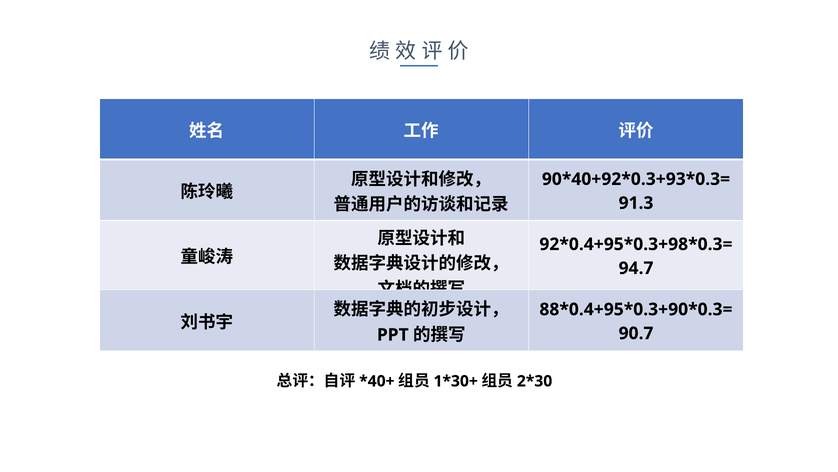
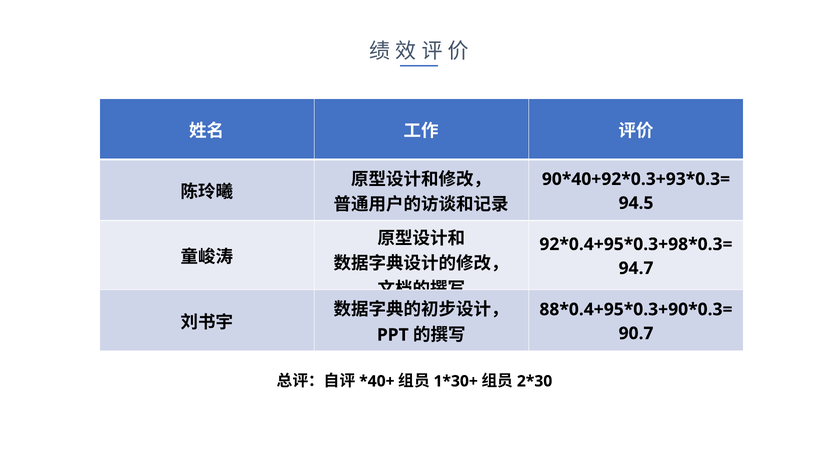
91.3: 91.3 -> 94.5
